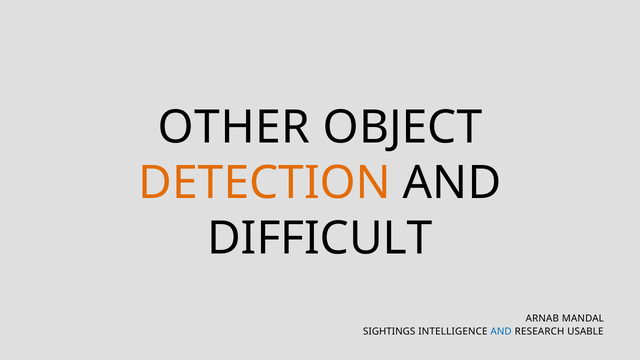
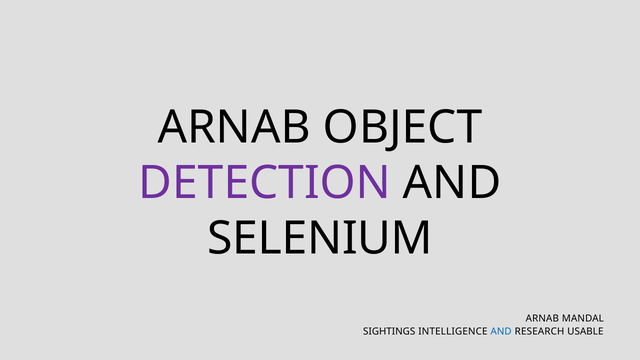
OTHER at (234, 128): OTHER -> ARNAB
DETECTION colour: orange -> purple
DIFFICULT: DIFFICULT -> SELENIUM
